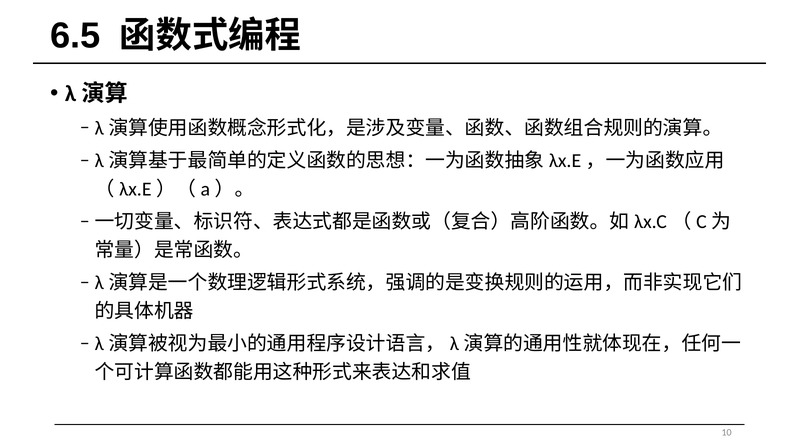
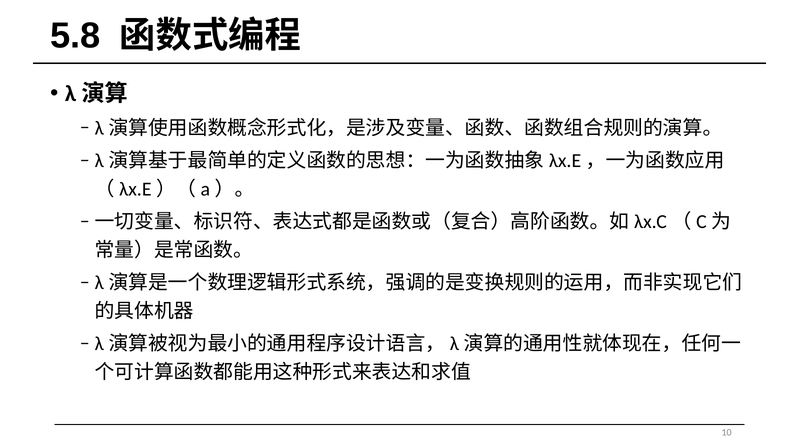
6.5: 6.5 -> 5.8
